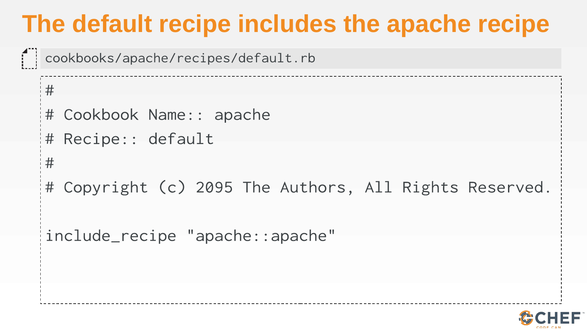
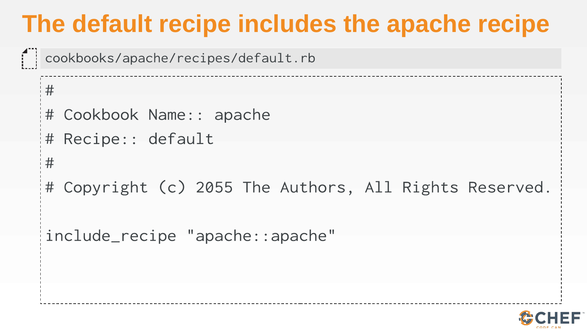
2095: 2095 -> 2055
